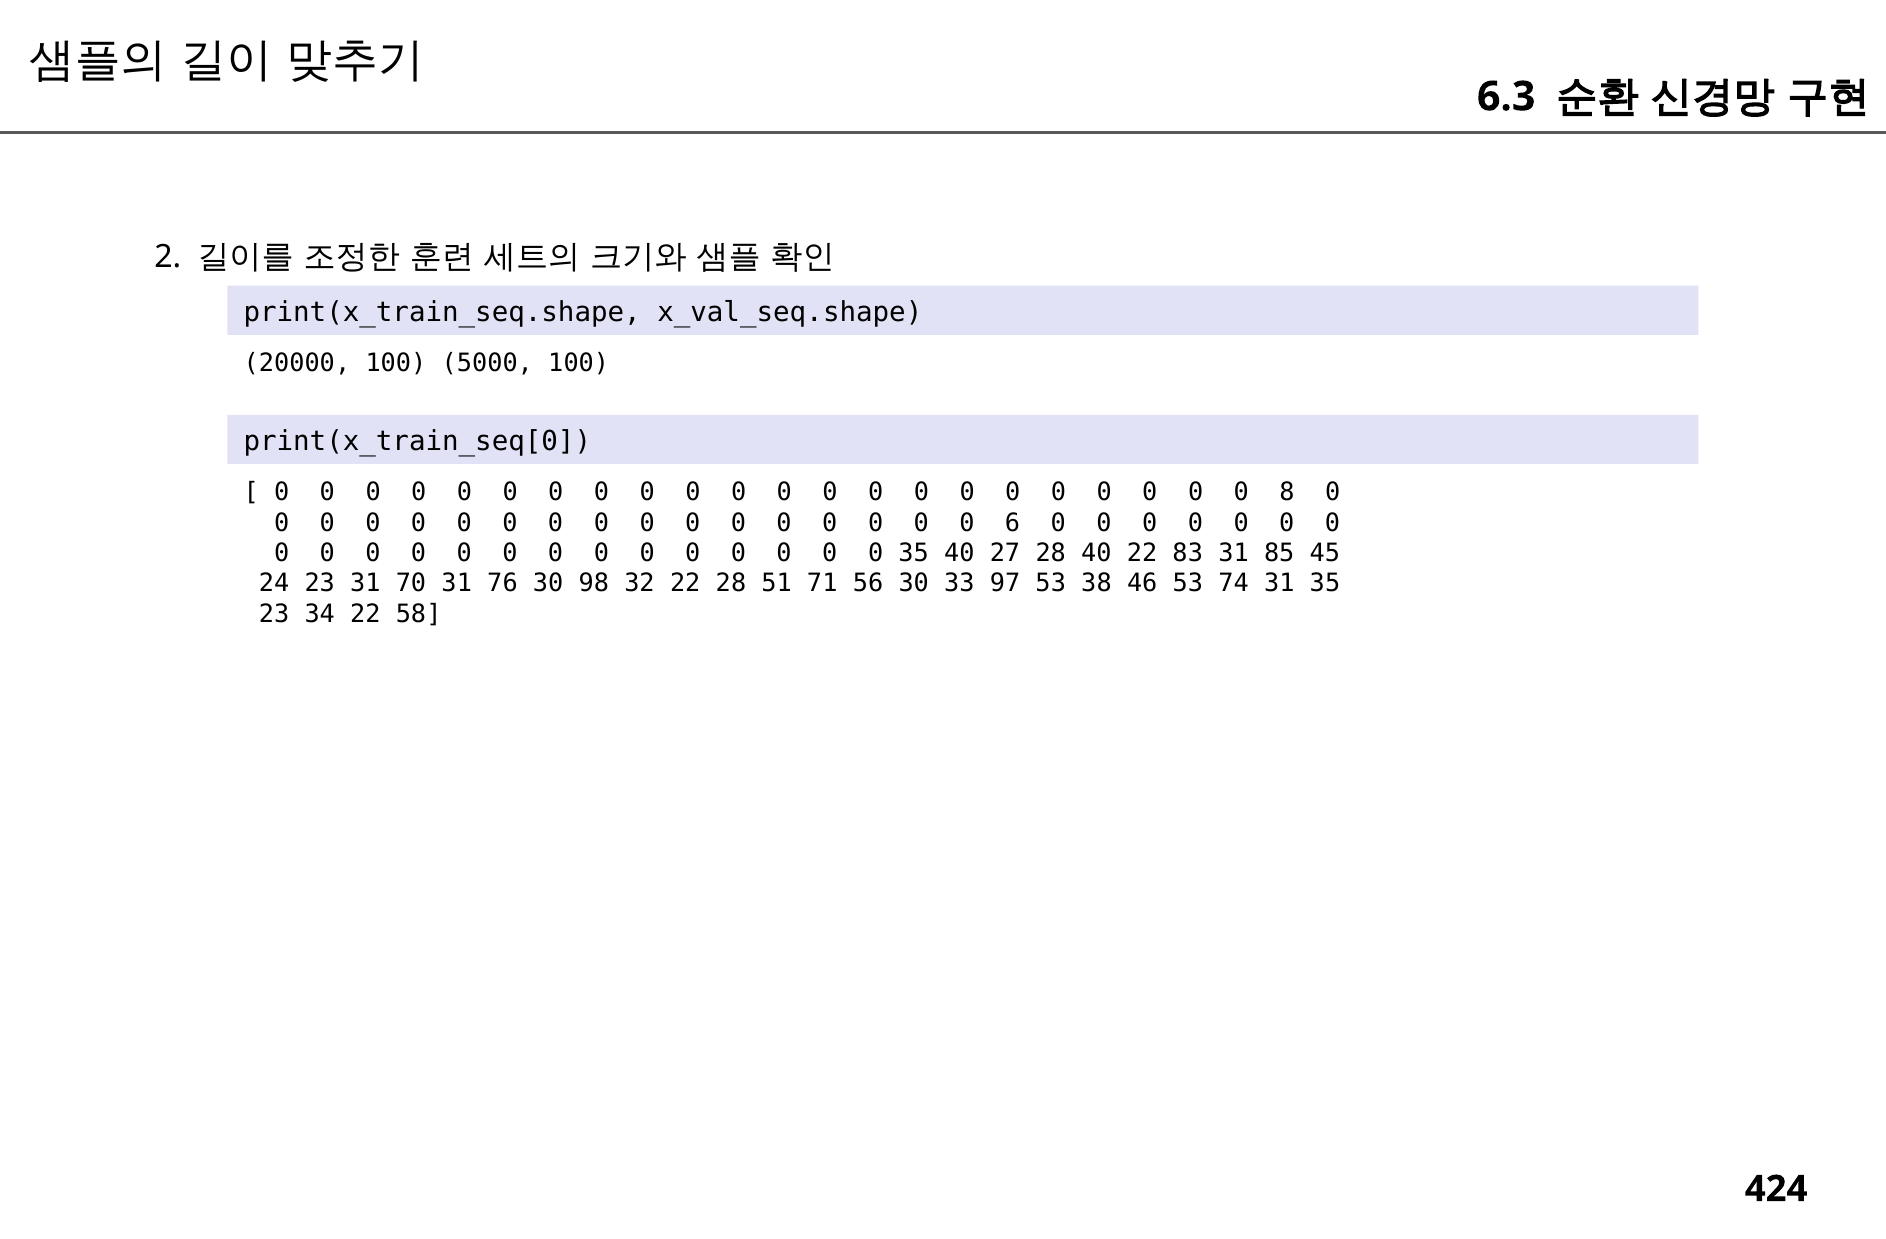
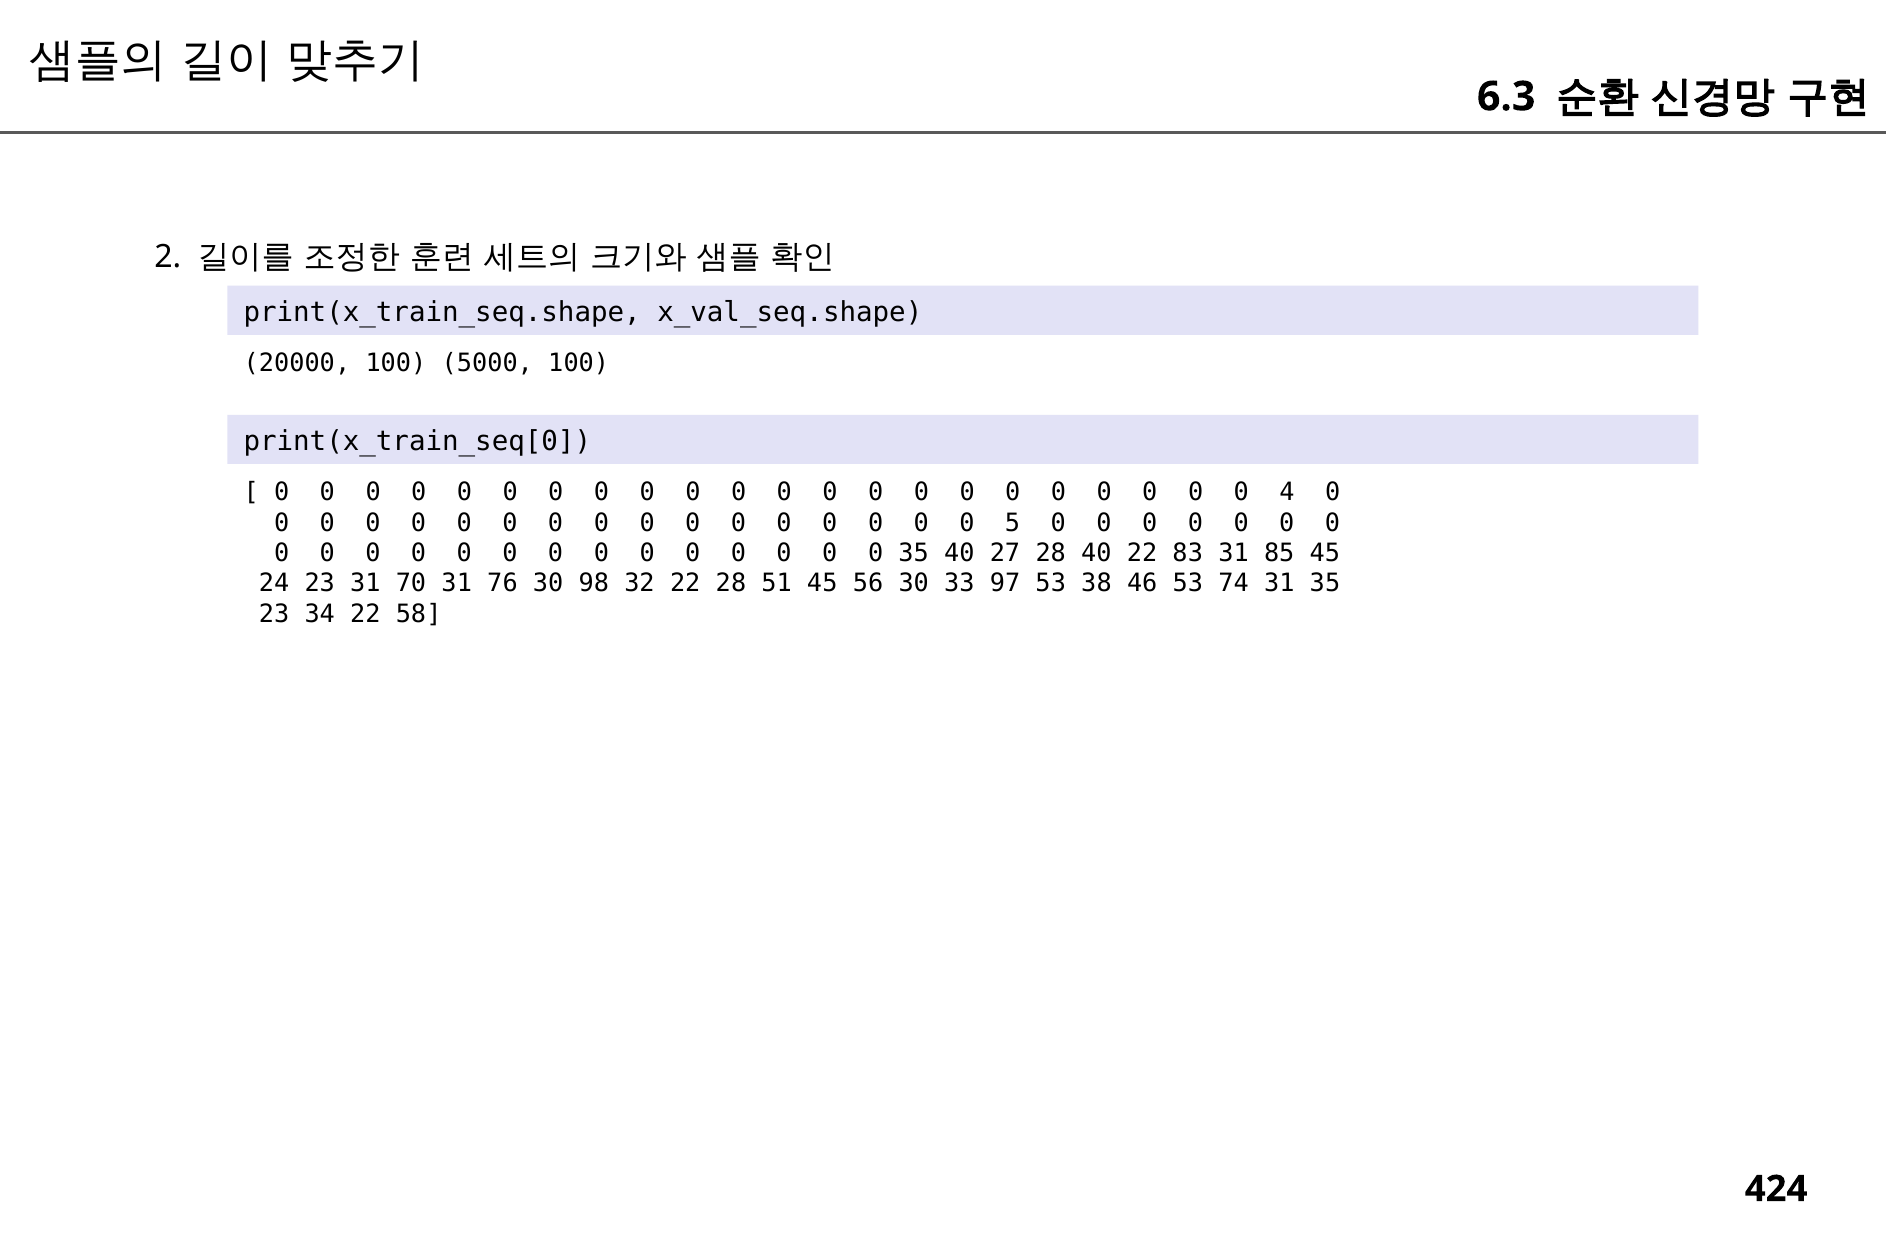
8: 8 -> 4
6: 6 -> 5
51 71: 71 -> 45
